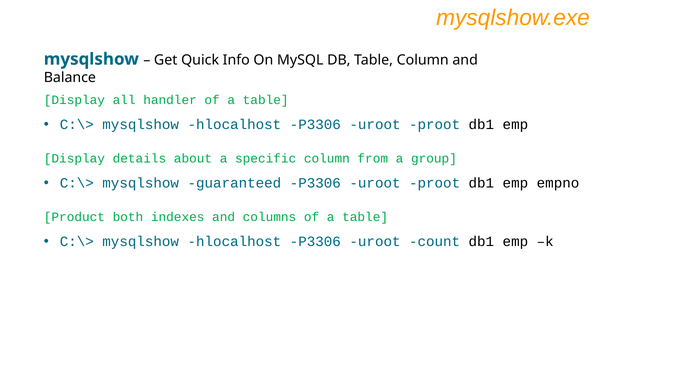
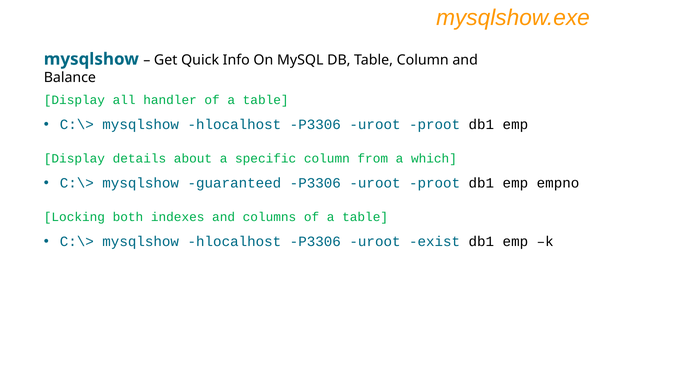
group: group -> which
Product: Product -> Locking
count: count -> exist
